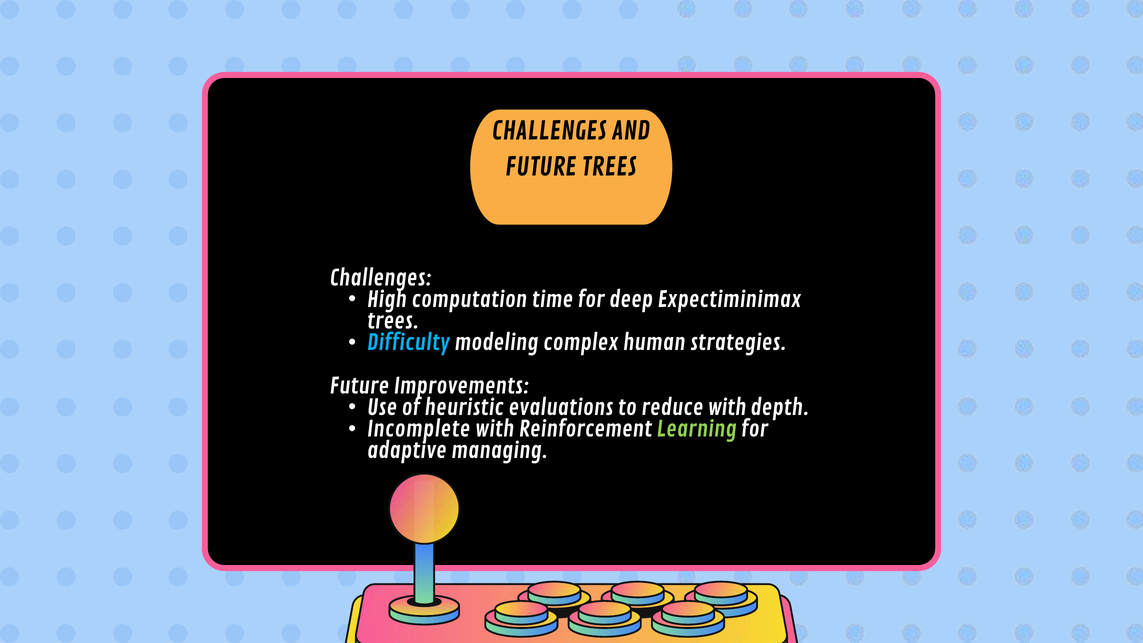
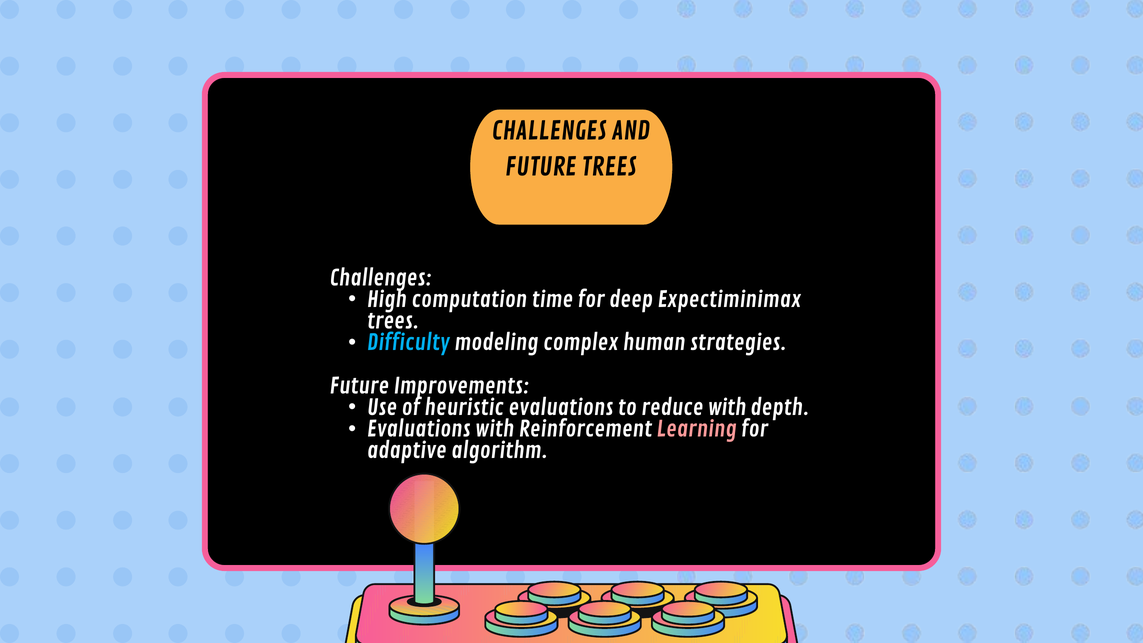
Incomplete at (419, 429): Incomplete -> Evaluations
Learning colour: light green -> pink
managing: managing -> algorithm
